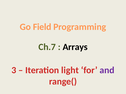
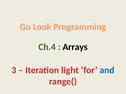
Field: Field -> Look
Ch.7: Ch.7 -> Ch.4
and colour: purple -> blue
